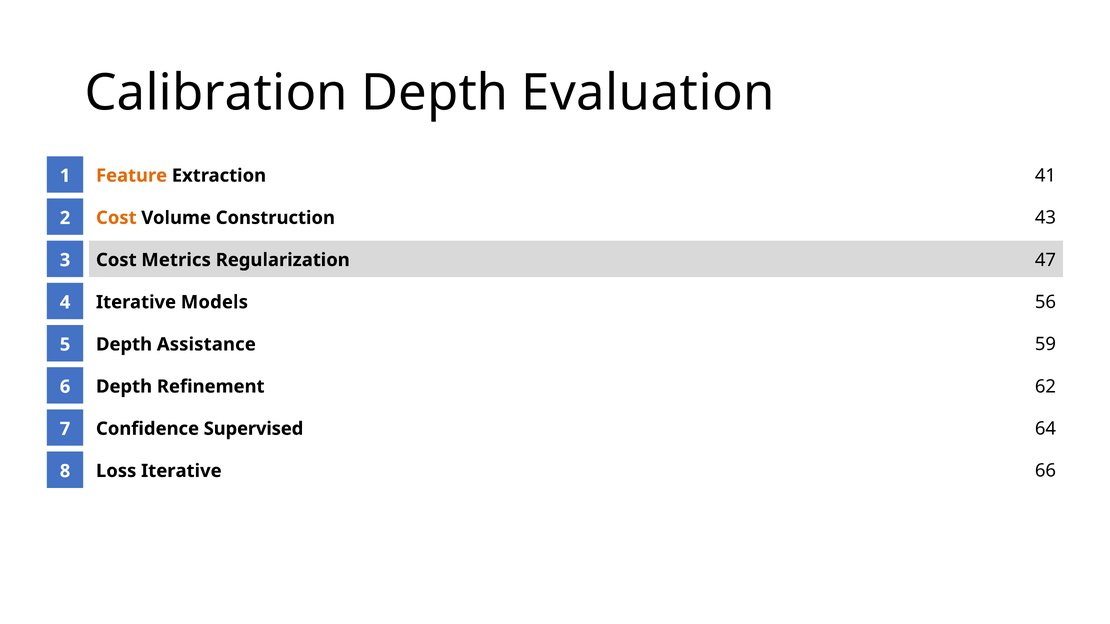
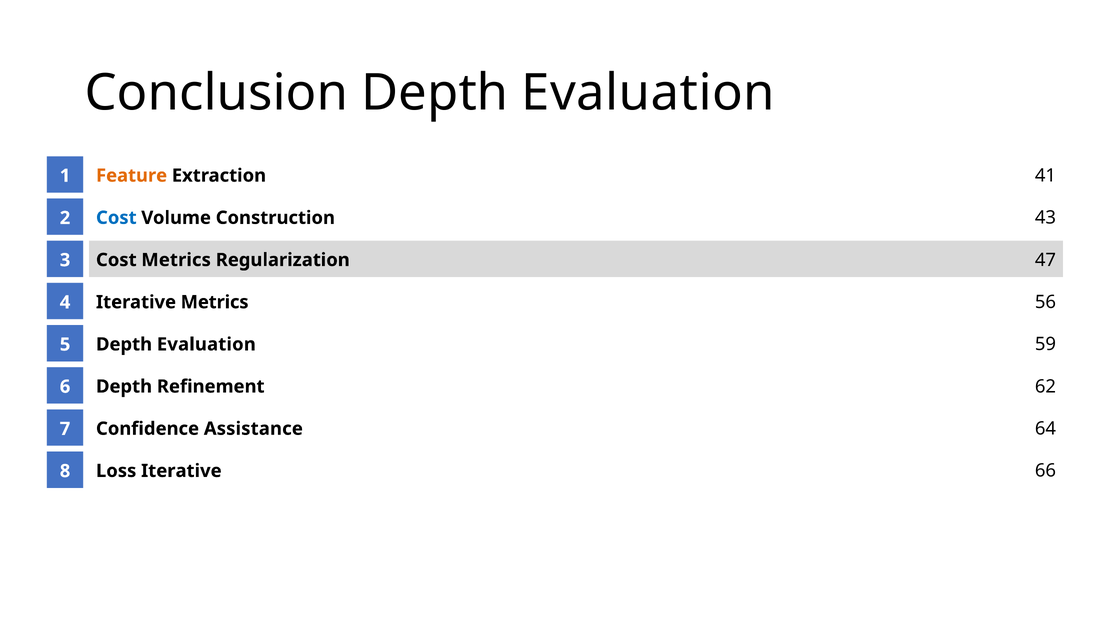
Calibration: Calibration -> Conclusion
Cost at (116, 218) colour: orange -> blue
Iterative Models: Models -> Metrics
Assistance at (206, 345): Assistance -> Evaluation
Supervised: Supervised -> Assistance
